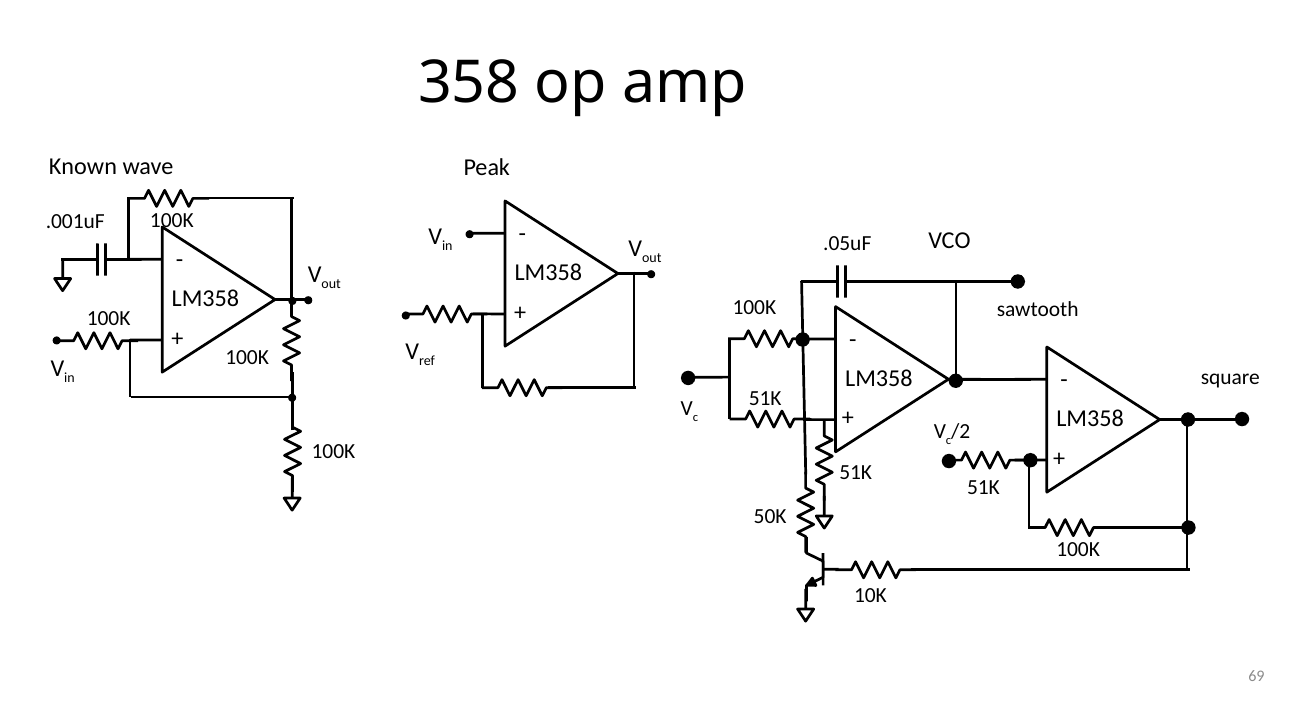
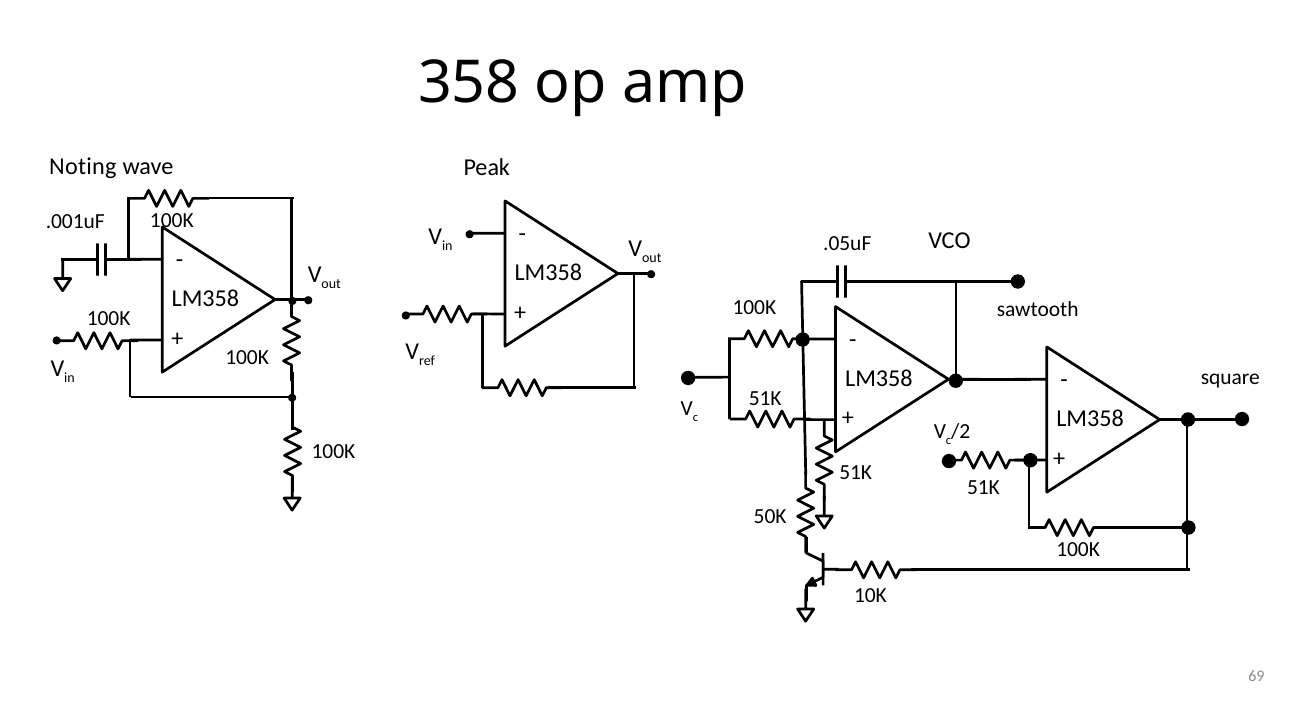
Known: Known -> Noting
